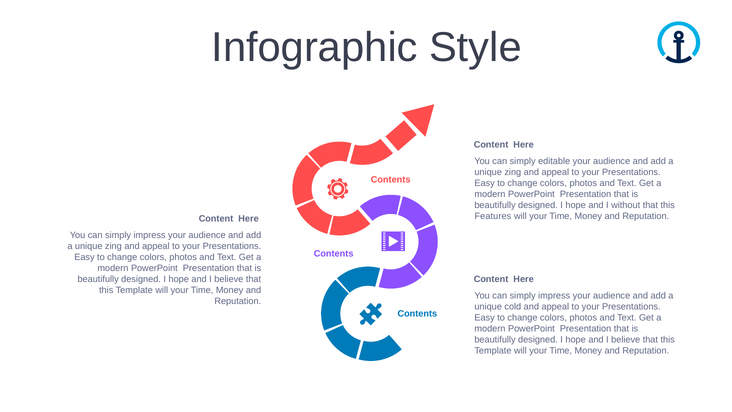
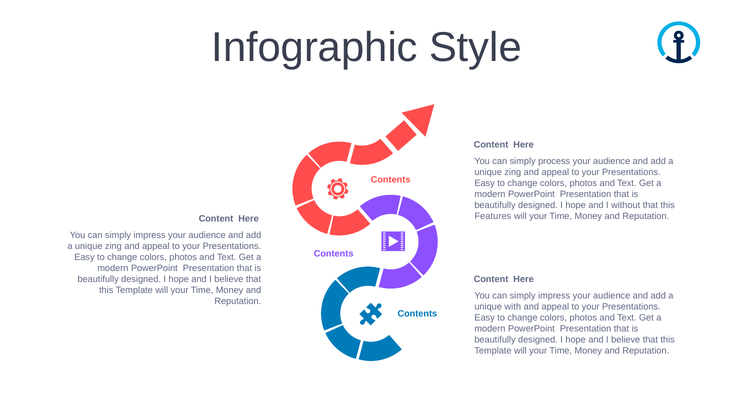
editable: editable -> process
cold: cold -> with
